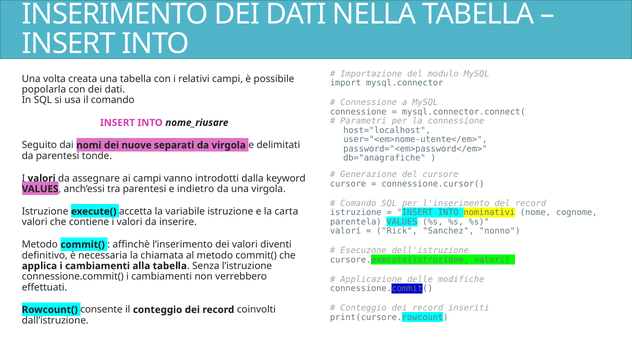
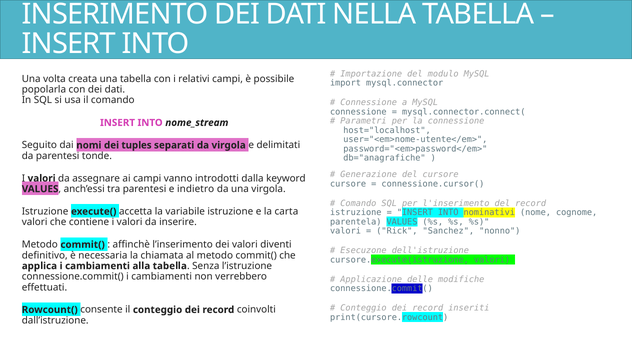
nome_riusare: nome_riusare -> nome_stream
nuove: nuove -> tuples
